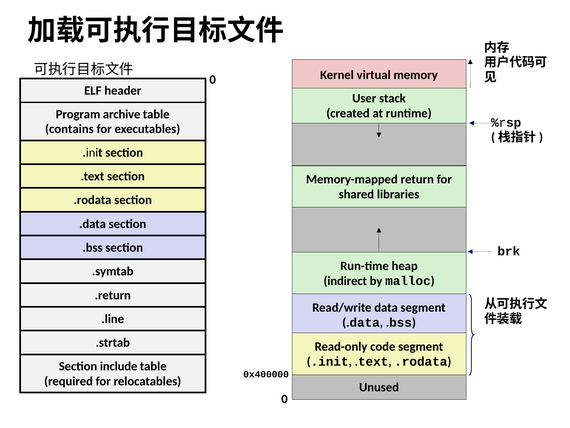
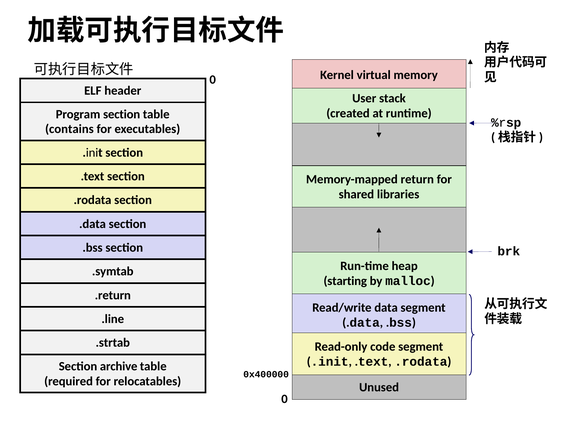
Program archive: archive -> section
indirect: indirect -> starting
include: include -> archive
